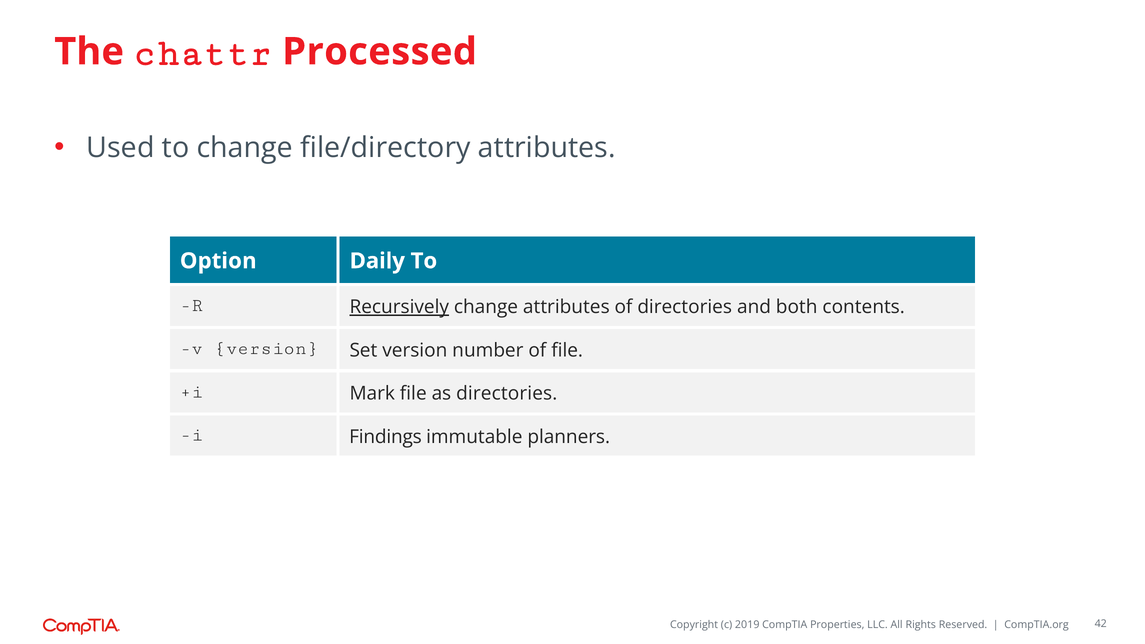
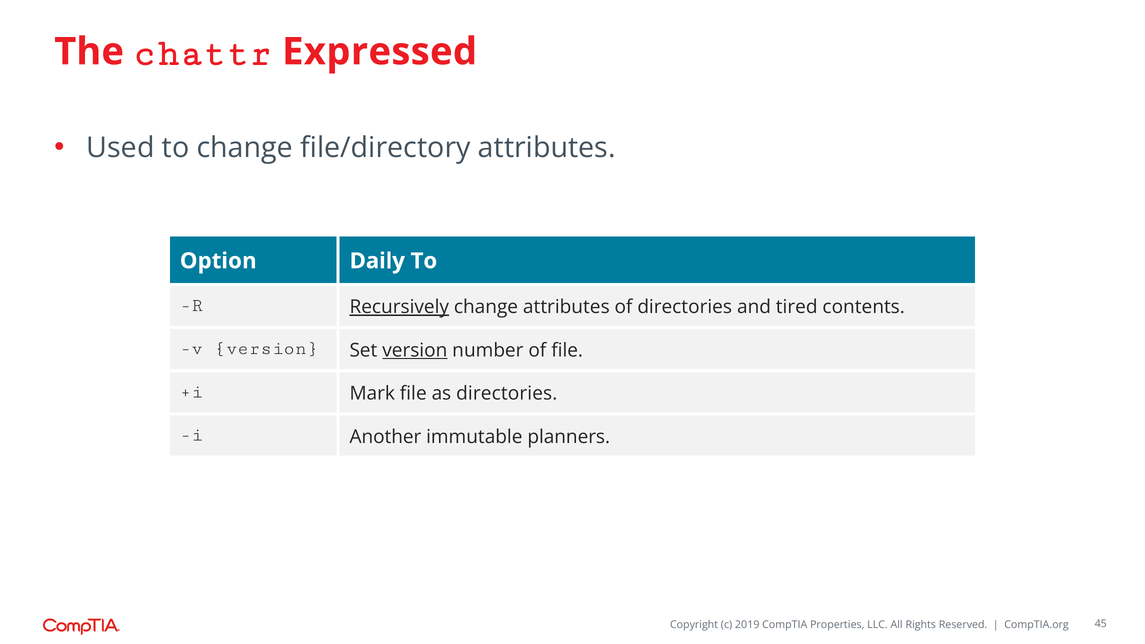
Processed: Processed -> Expressed
both: both -> tired
version at (415, 350) underline: none -> present
Findings: Findings -> Another
42: 42 -> 45
